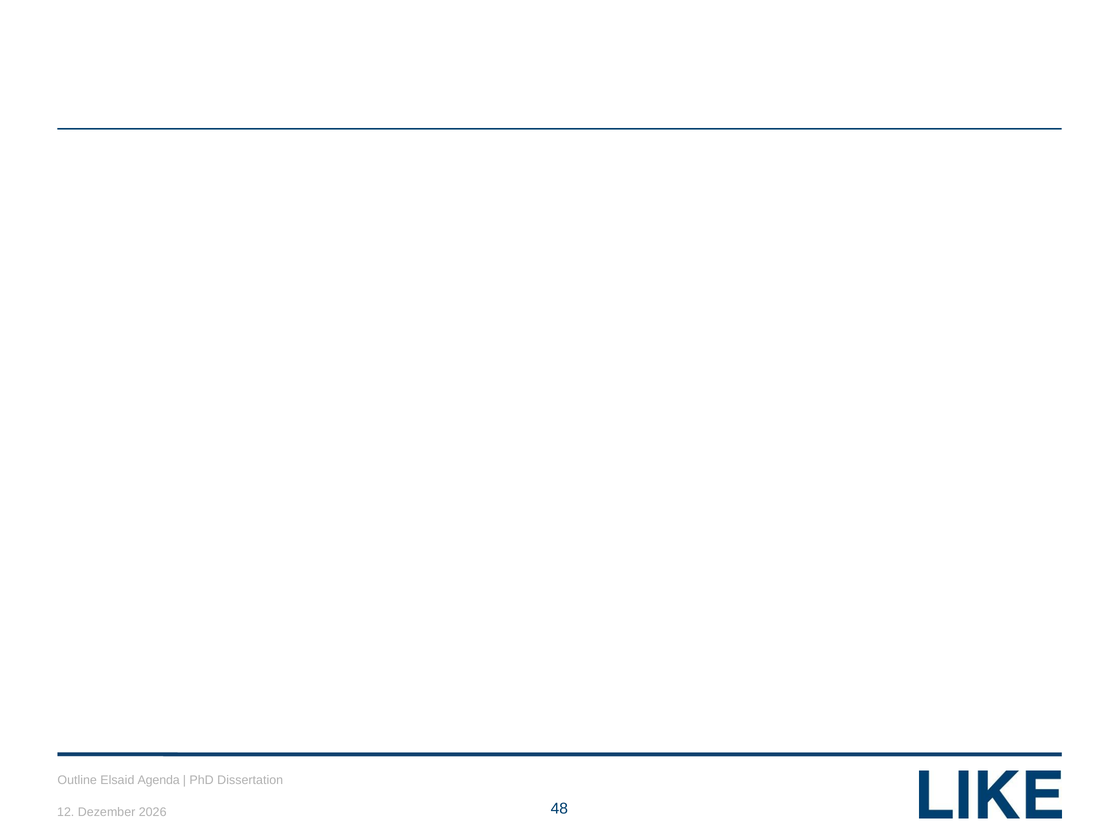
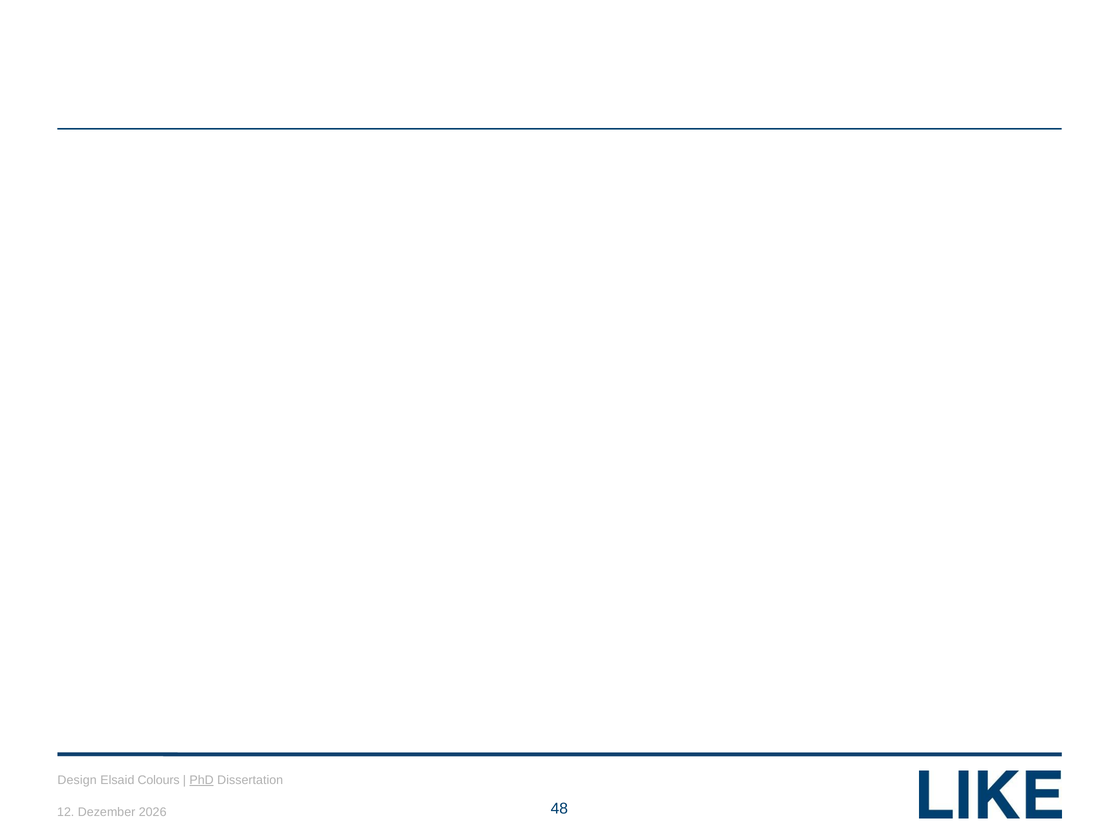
Outline: Outline -> Design
Agenda: Agenda -> Colours
PhD underline: none -> present
